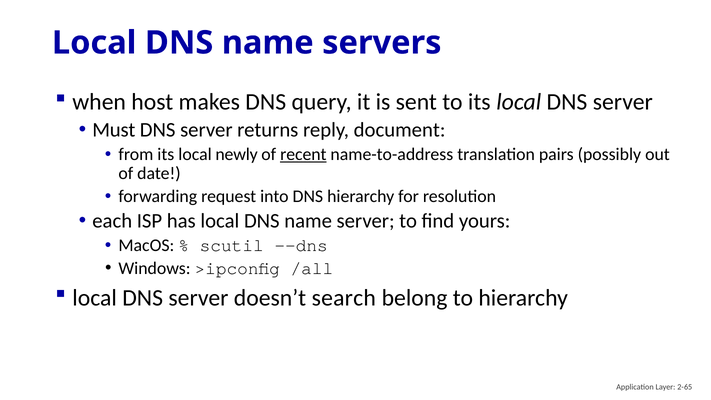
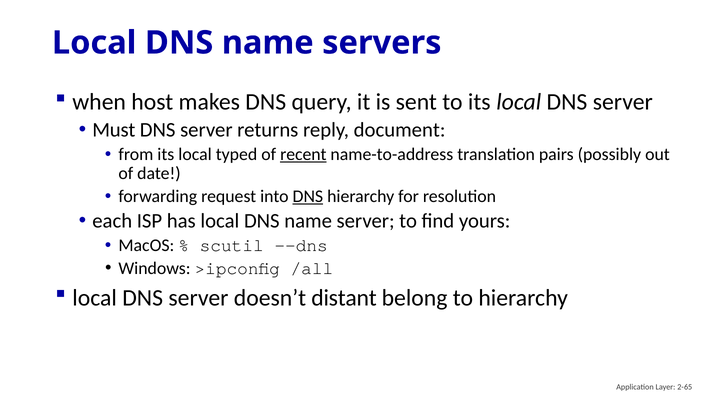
newly: newly -> typed
DNS at (308, 196) underline: none -> present
search: search -> distant
